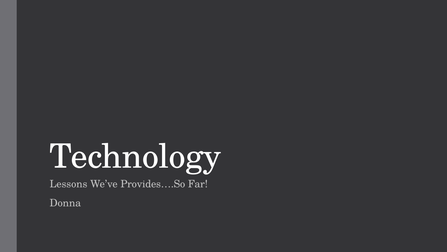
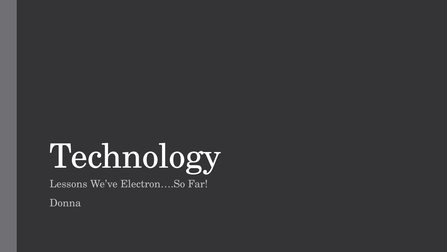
Provides….So: Provides….So -> Electron….So
